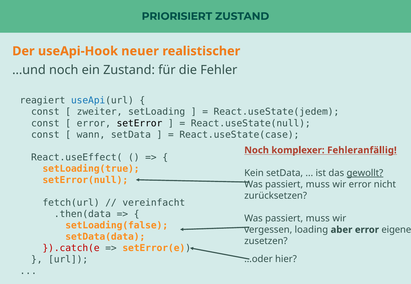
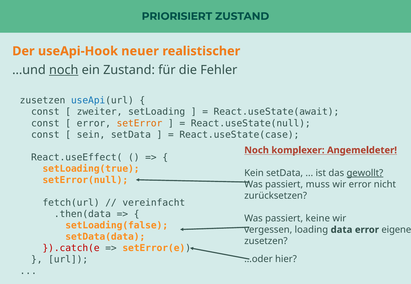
noch at (64, 70) underline: none -> present
reagiert at (43, 101): reagiert -> zusetzen
React.useState(jedem: React.useState(jedem -> React.useState(await
setError colour: black -> orange
wann: wann -> sein
Fehleranfällig: Fehleranfällig -> Angemeldeter
muss at (318, 219): muss -> keine
aber: aber -> data
